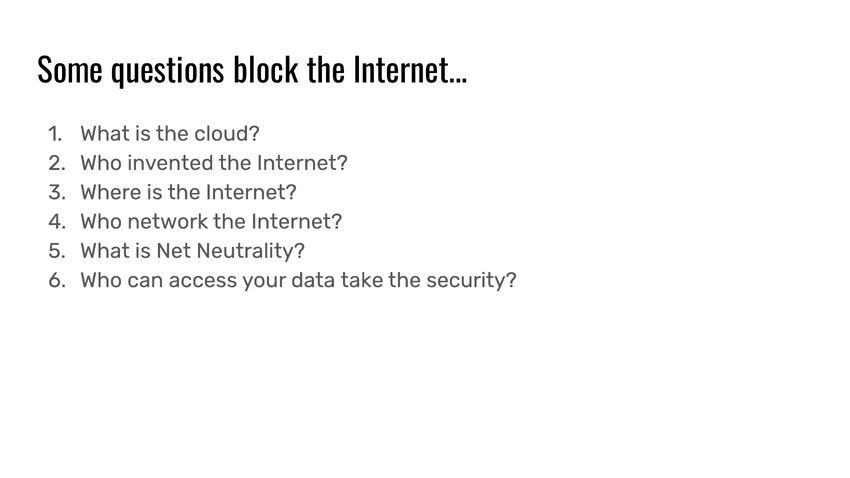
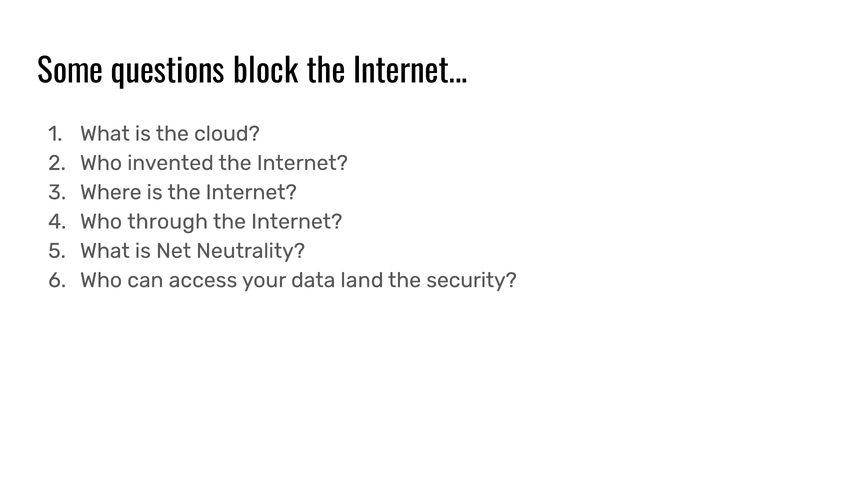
network: network -> through
take: take -> land
